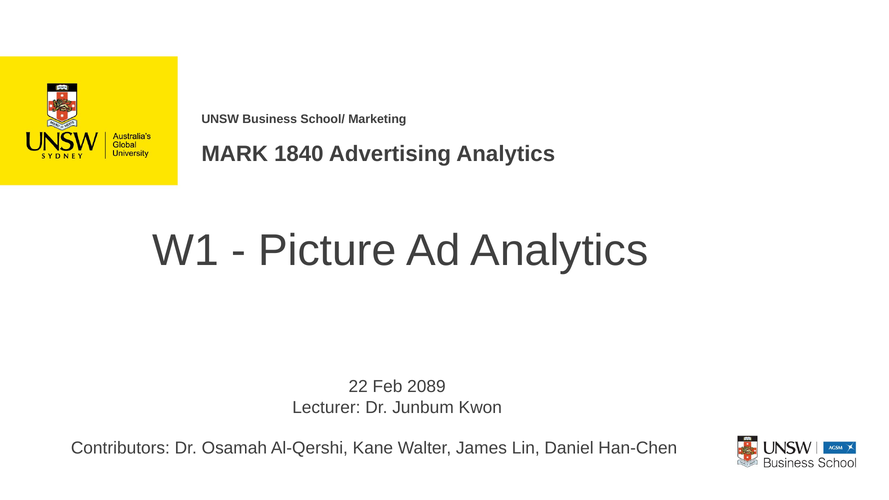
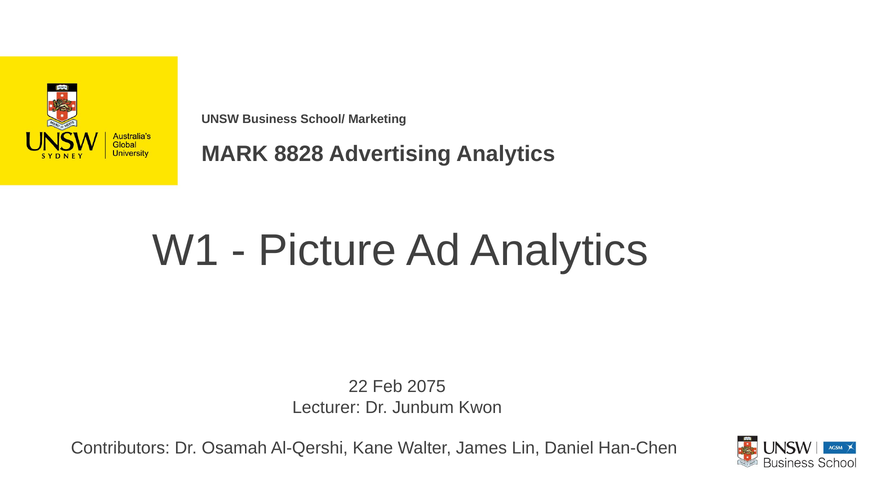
1840: 1840 -> 8828
2089: 2089 -> 2075
